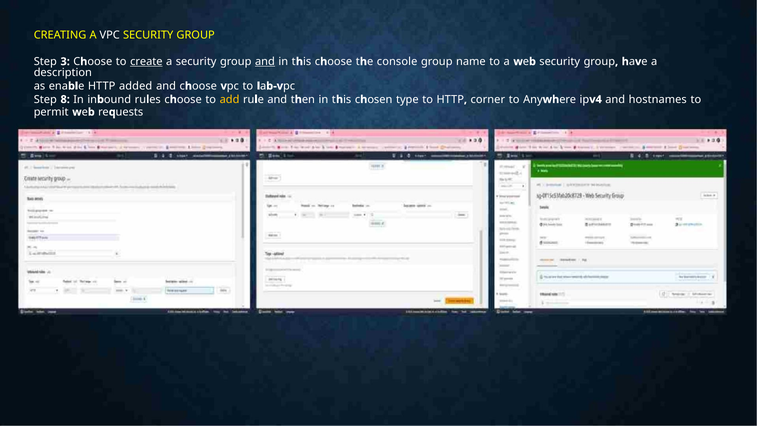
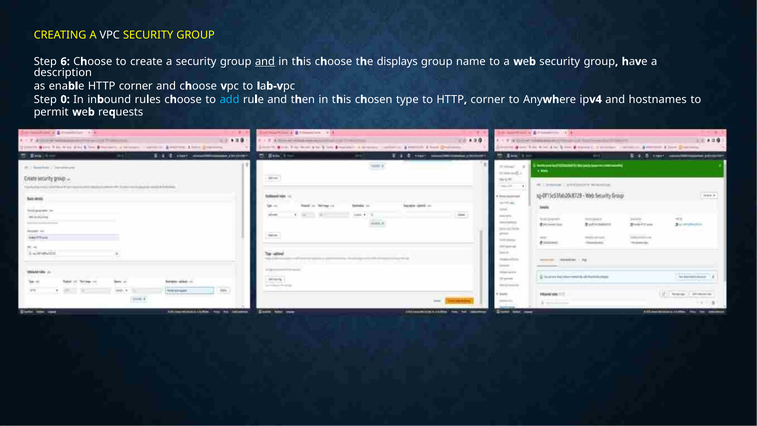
3: 3 -> 6
create underline: present -> none
console: console -> displays
enable HTTP added: added -> corner
8: 8 -> 0
add colour: yellow -> light blue
